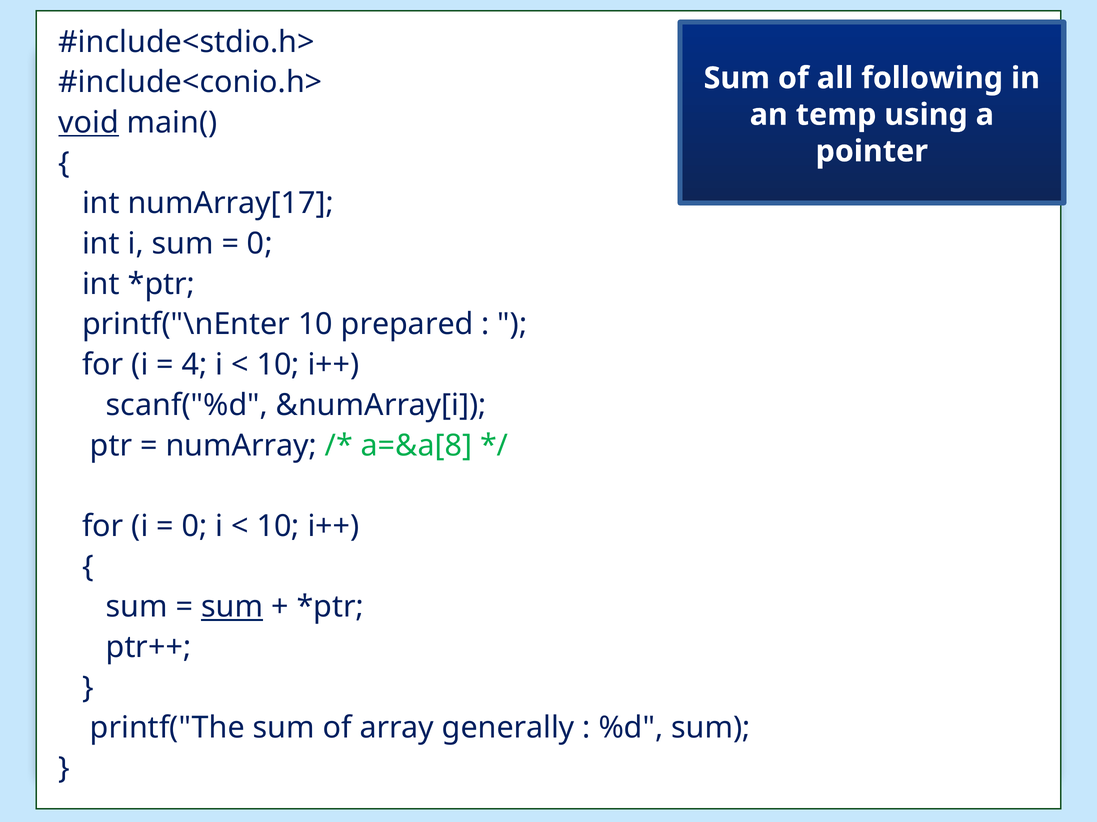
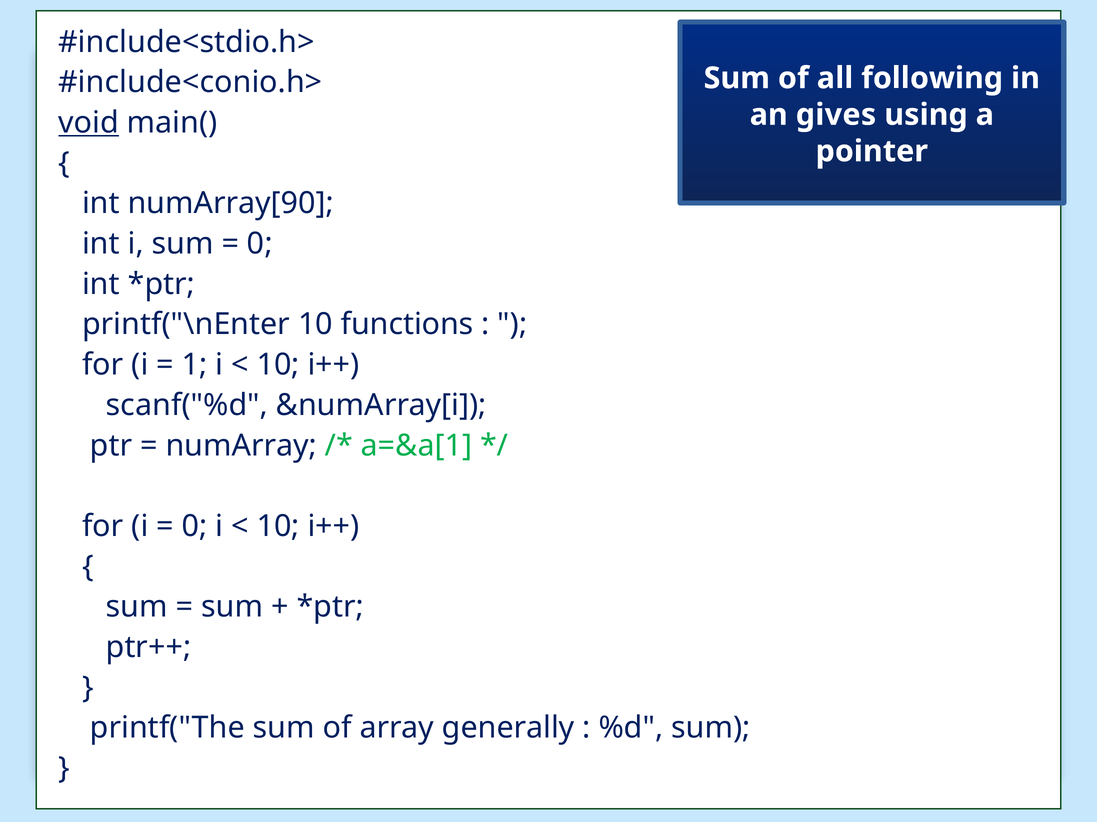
temp: temp -> gives
numArray[17: numArray[17 -> numArray[90
prepared: prepared -> functions
4: 4 -> 1
a=&a[8: a=&a[8 -> a=&a[1
sum at (232, 607) underline: present -> none
